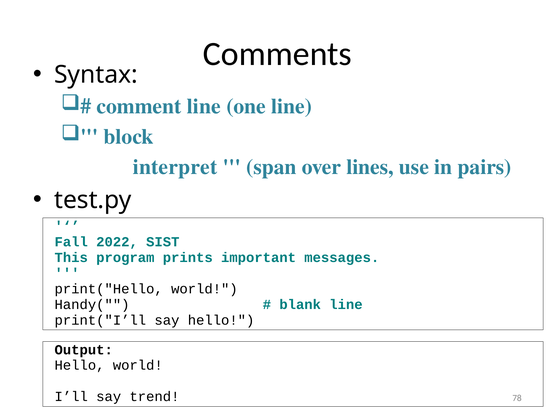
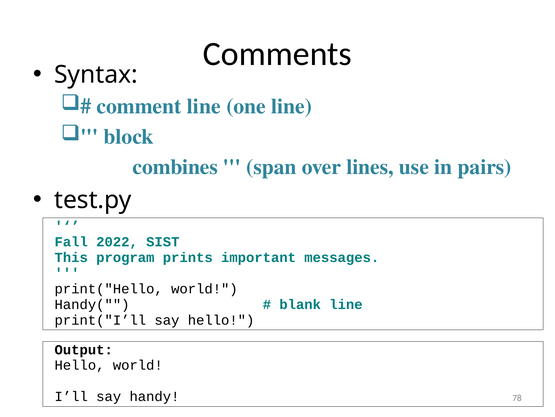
interpret: interpret -> combines
trend: trend -> handy
